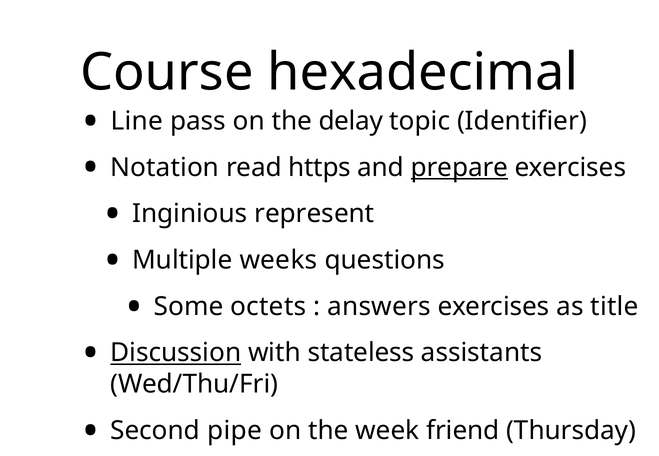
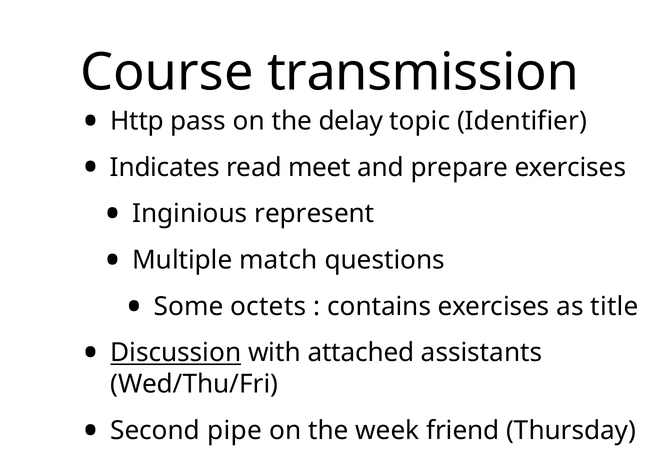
hexadecimal: hexadecimal -> transmission
Line: Line -> Http
Notation: Notation -> Indicates
https: https -> meet
prepare underline: present -> none
weeks: weeks -> match
answers: answers -> contains
stateless: stateless -> attached
